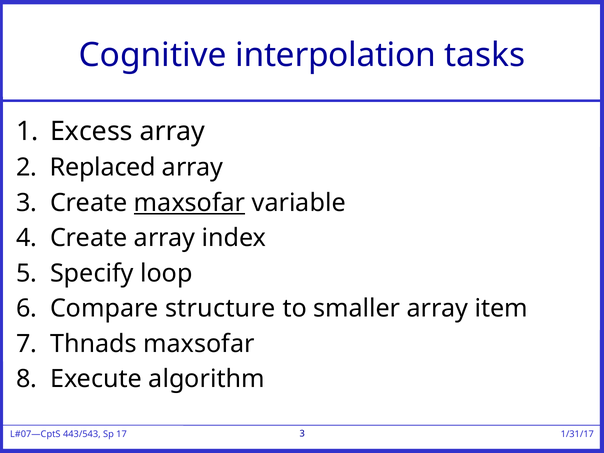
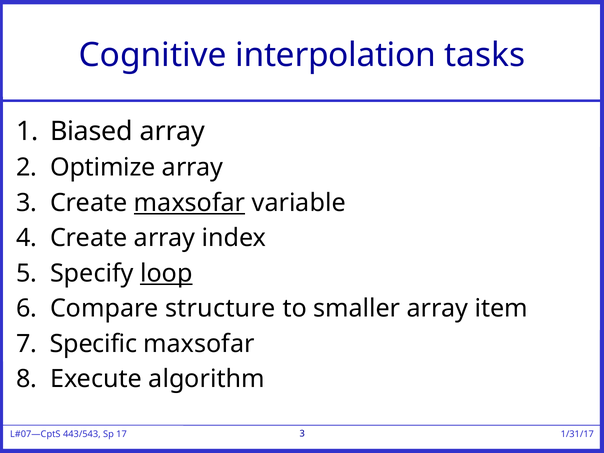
Excess: Excess -> Biased
Replaced: Replaced -> Optimize
loop underline: none -> present
Thnads: Thnads -> Specific
